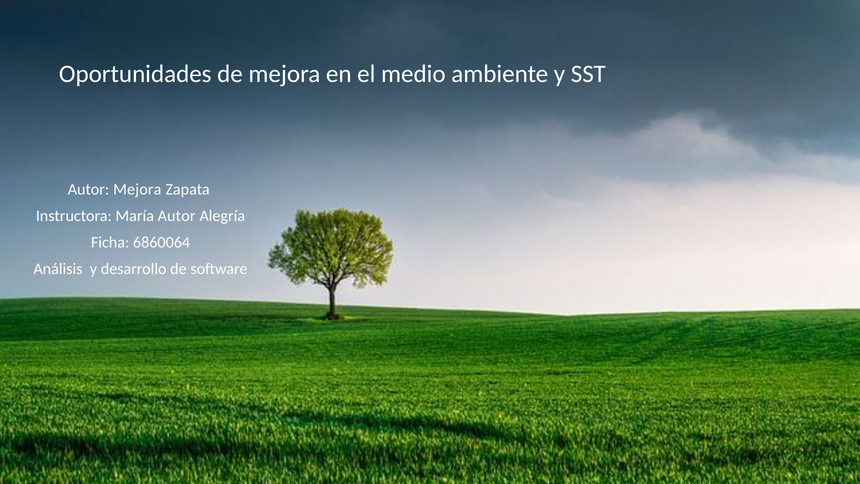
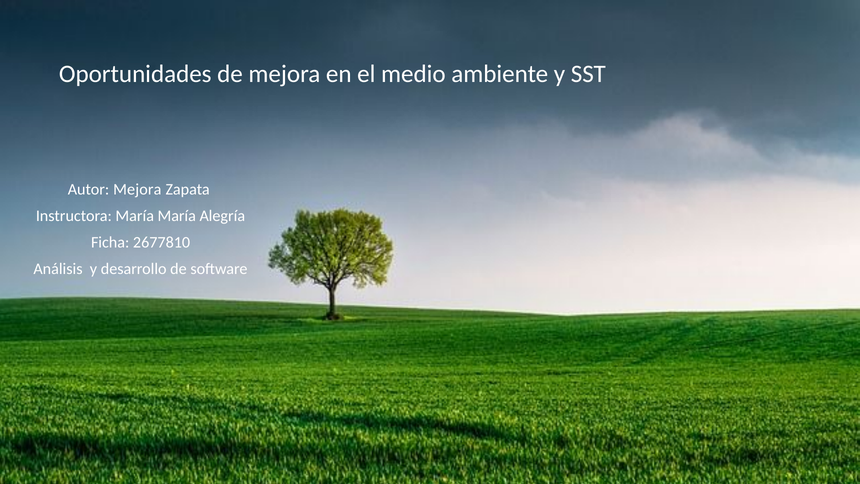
María Autor: Autor -> María
6860064: 6860064 -> 2677810
